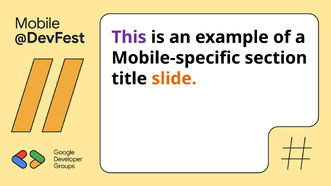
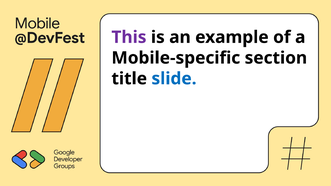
slide colour: orange -> blue
